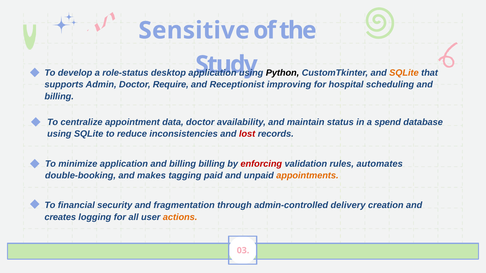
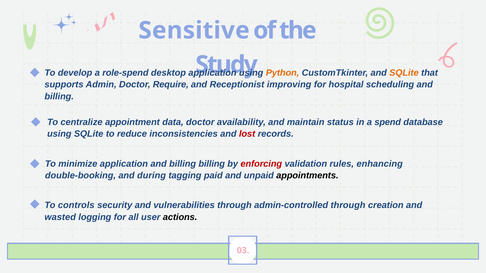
role-status: role-status -> role-spend
Python colour: black -> orange
automates: automates -> enhancing
makes: makes -> during
appointments colour: orange -> black
financial: financial -> controls
fragmentation: fragmentation -> vulnerabilities
admin-controlled delivery: delivery -> through
creates: creates -> wasted
actions colour: orange -> black
